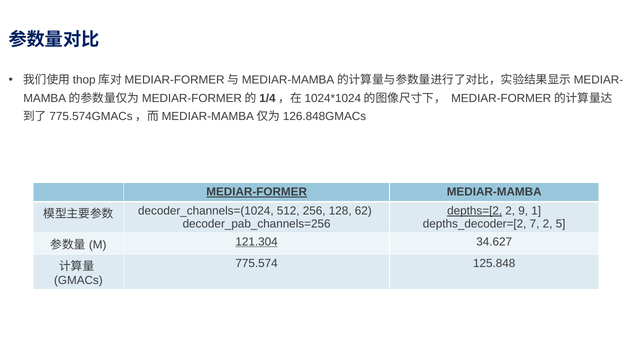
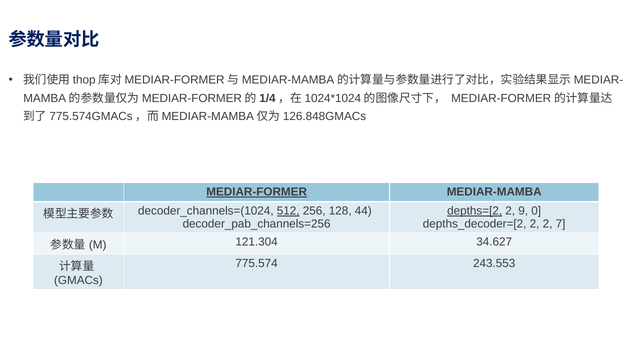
1: 1 -> 0
512 underline: none -> present
62: 62 -> 44
7 at (535, 224): 7 -> 2
5: 5 -> 7
121.304 underline: present -> none
125.848: 125.848 -> 243.553
